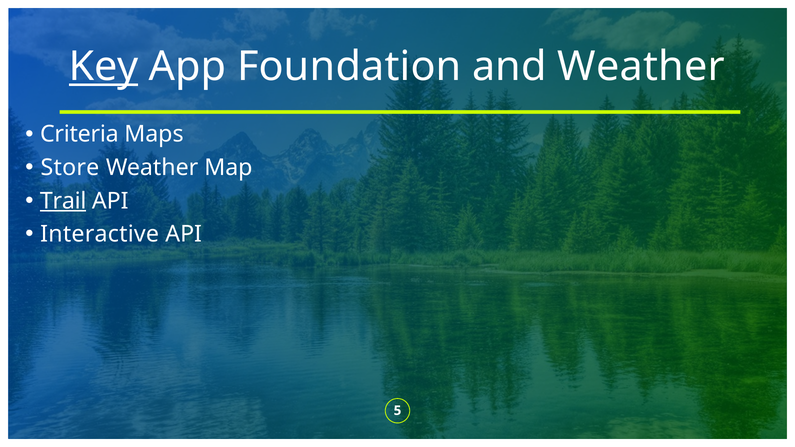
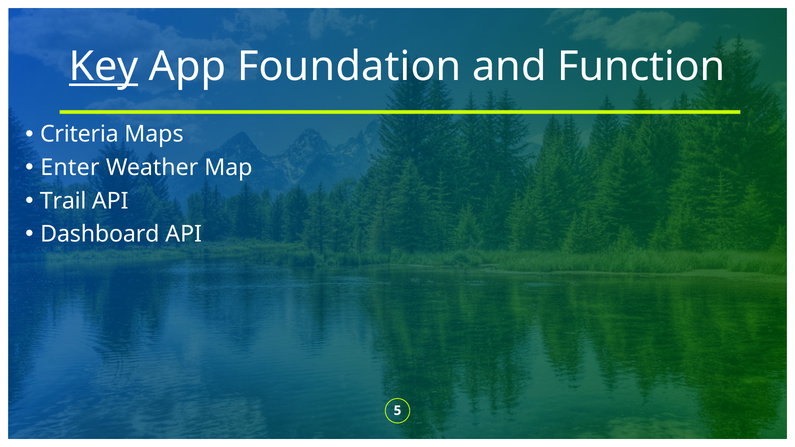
and Weather: Weather -> Function
Store: Store -> Enter
Trail underline: present -> none
Interactive: Interactive -> Dashboard
